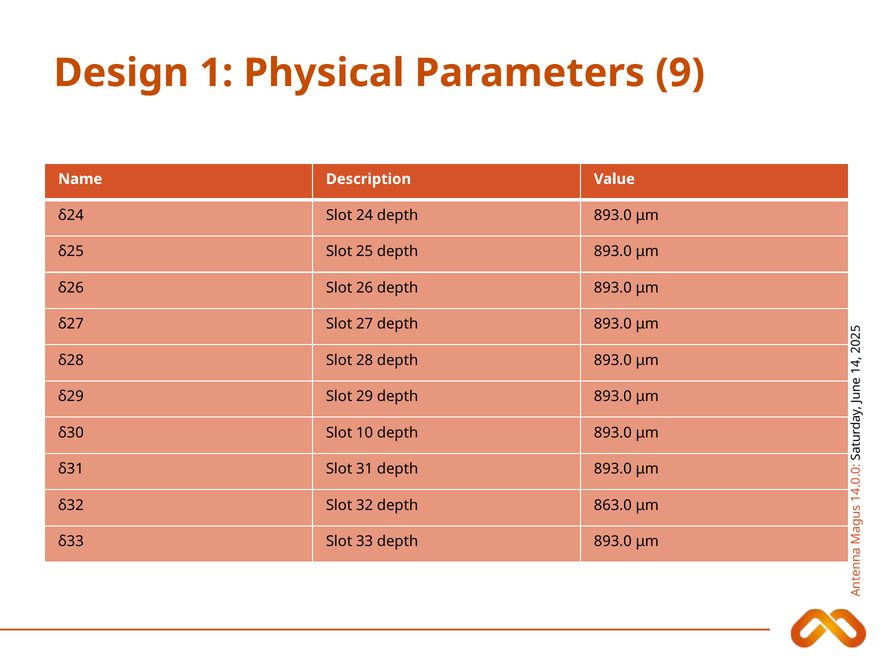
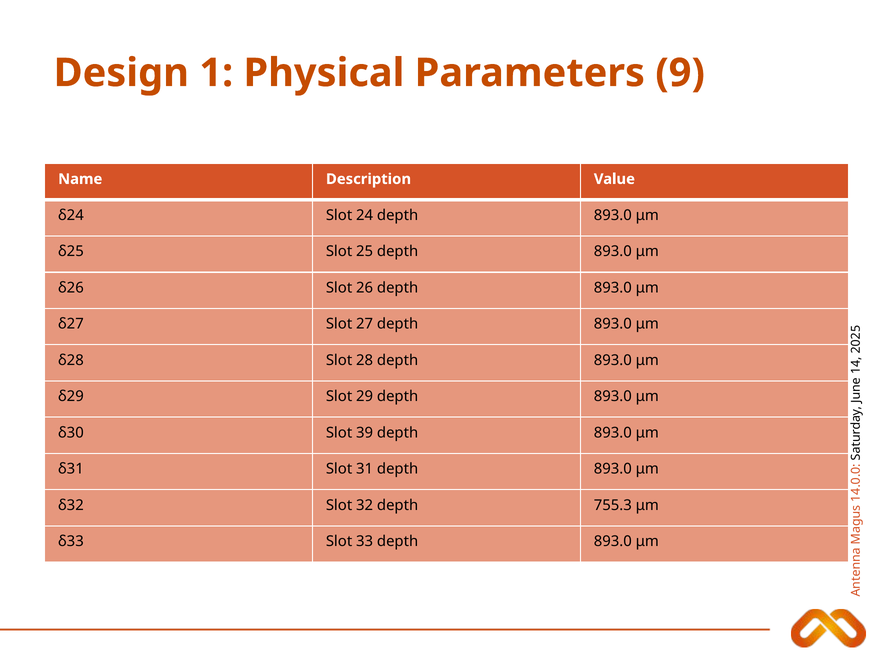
10: 10 -> 39
863.0: 863.0 -> 755.3
